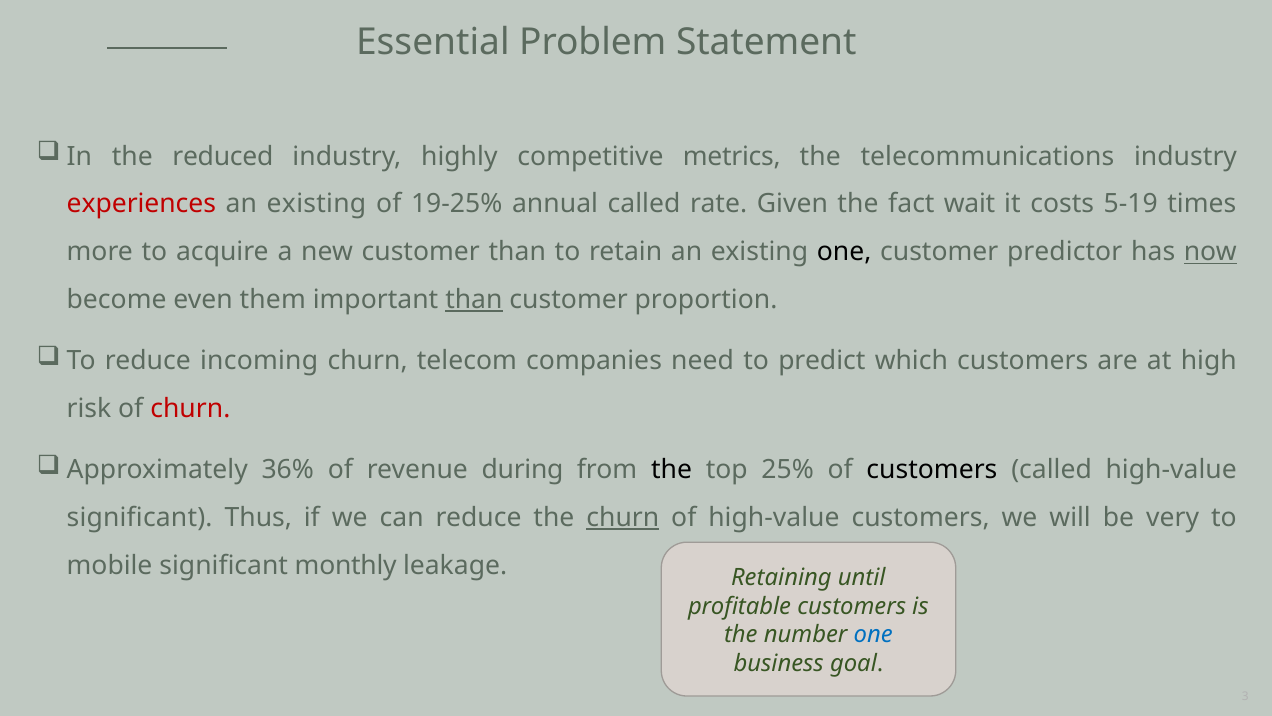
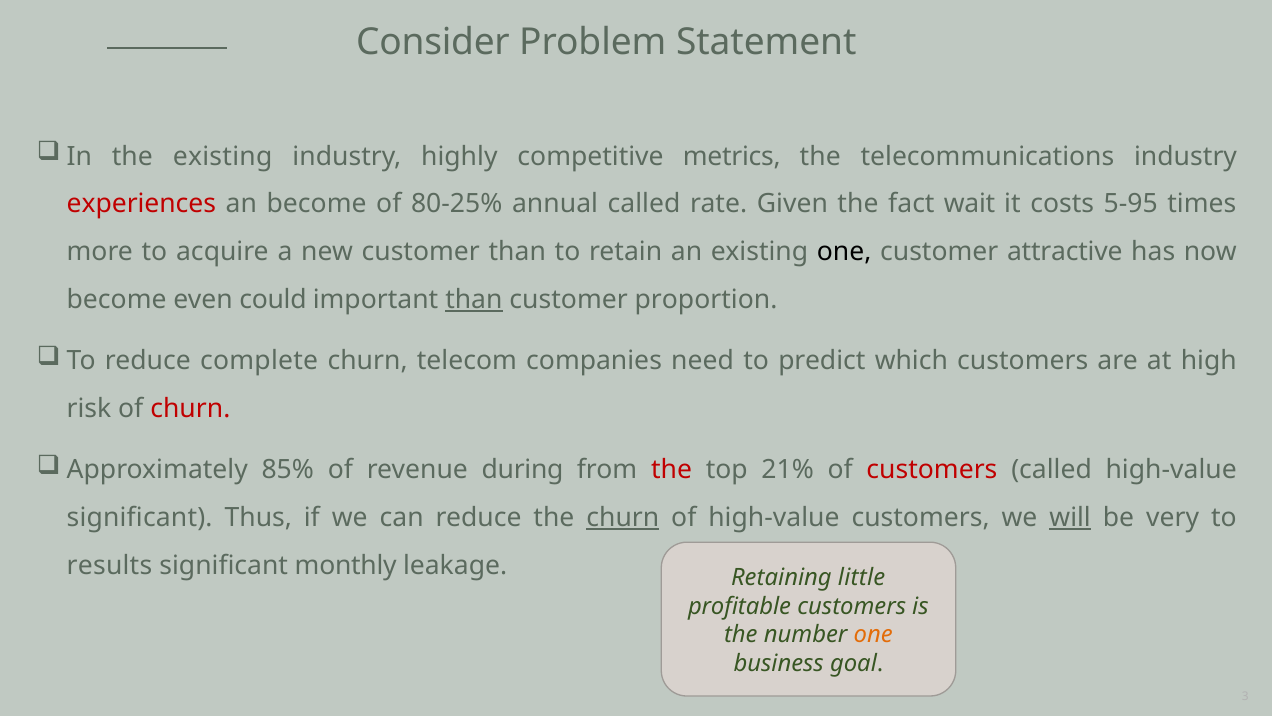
Essential: Essential -> Consider
the reduced: reduced -> existing
existing at (316, 204): existing -> become
19-25%: 19-25% -> 80-25%
5-19: 5-19 -> 5-95
predictor: predictor -> attractive
now underline: present -> none
them: them -> could
incoming: incoming -> complete
36%: 36% -> 85%
the at (672, 469) colour: black -> red
25%: 25% -> 21%
customers at (932, 469) colour: black -> red
will underline: none -> present
mobile: mobile -> results
until: until -> little
one at (873, 635) colour: blue -> orange
